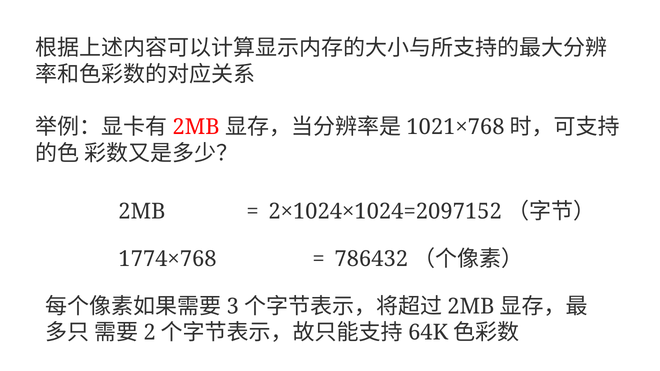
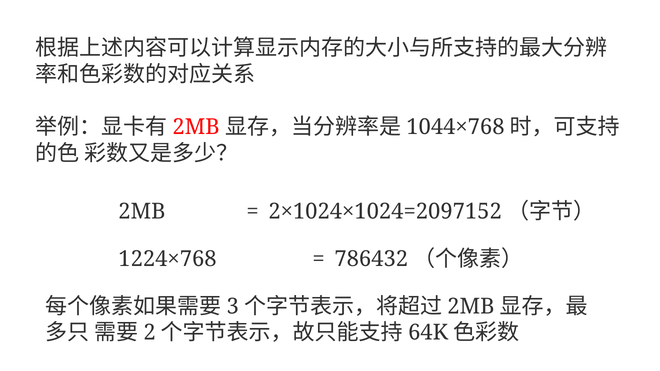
1021×768: 1021×768 -> 1044×768
1774×768: 1774×768 -> 1224×768
